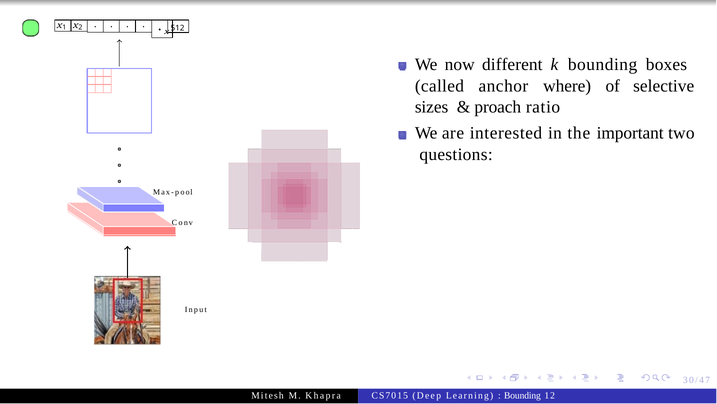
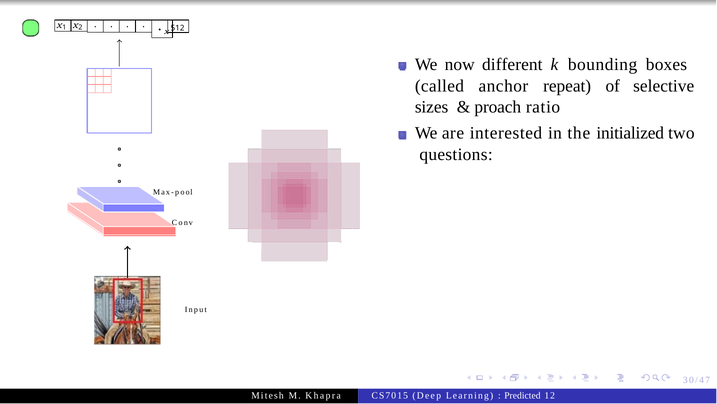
where: where -> repeat
important: important -> initialized
Bounding at (522, 395): Bounding -> Predicted
